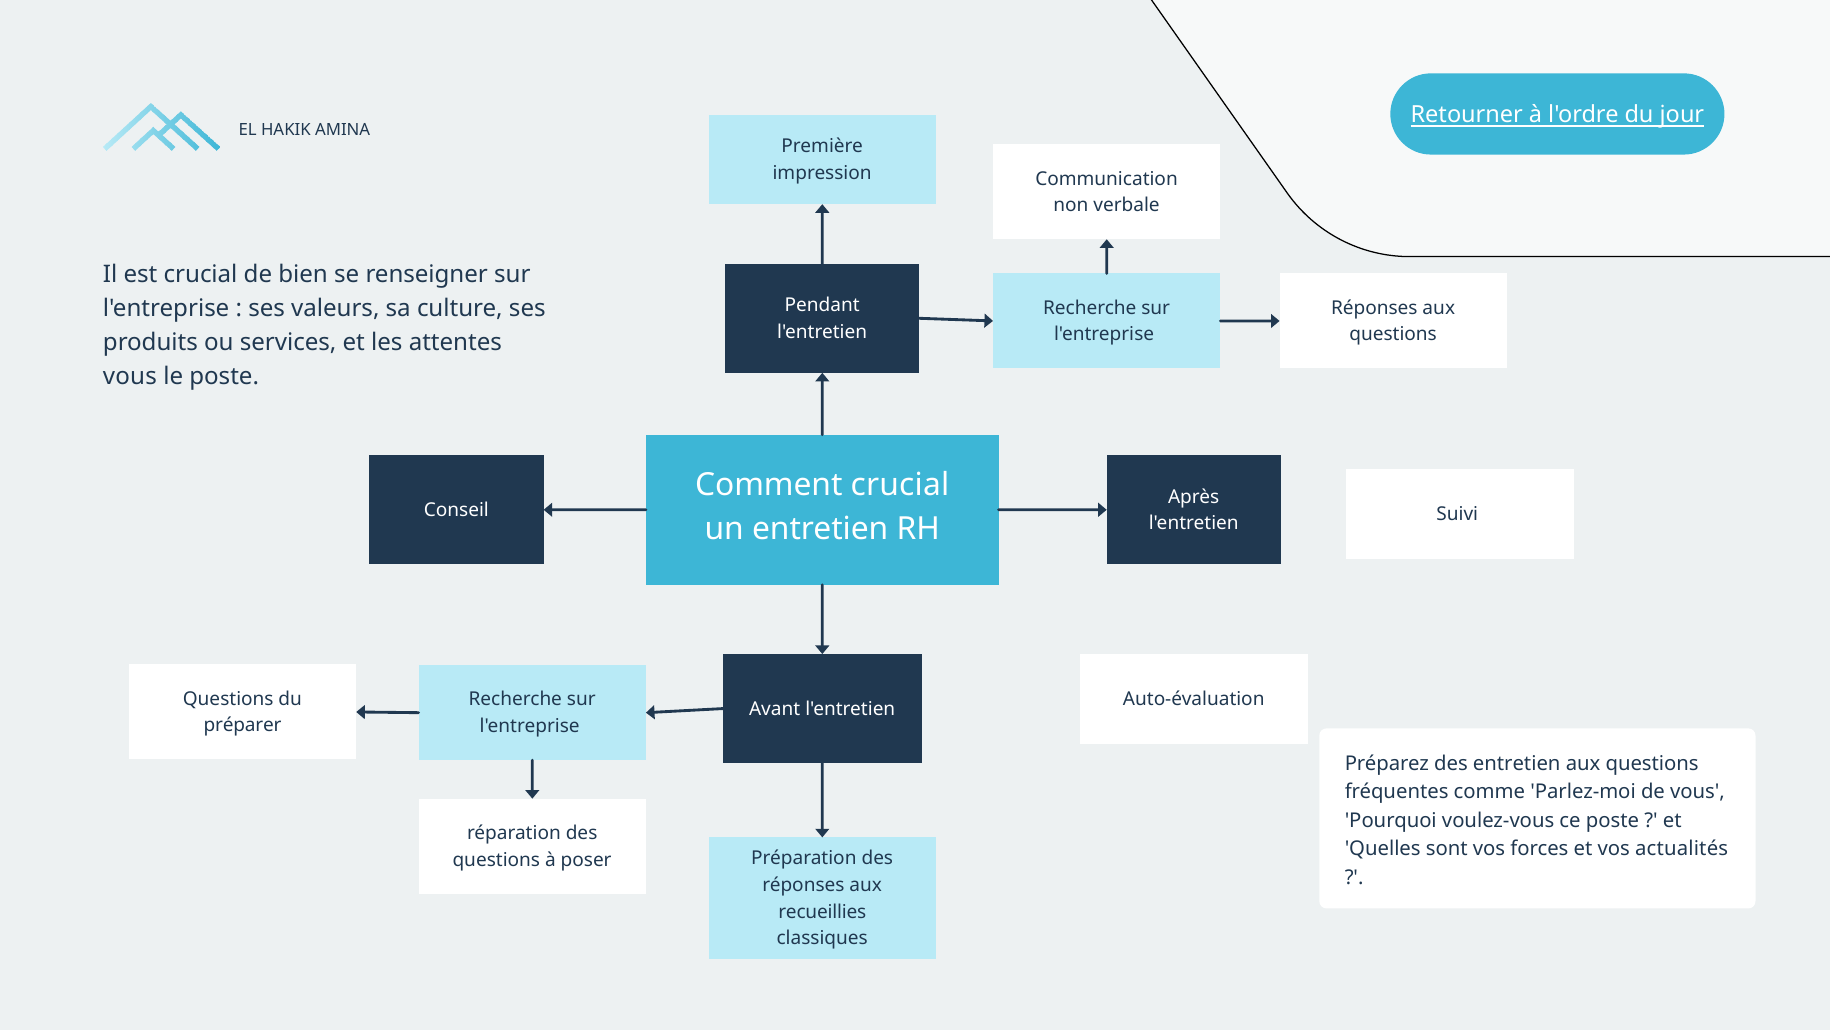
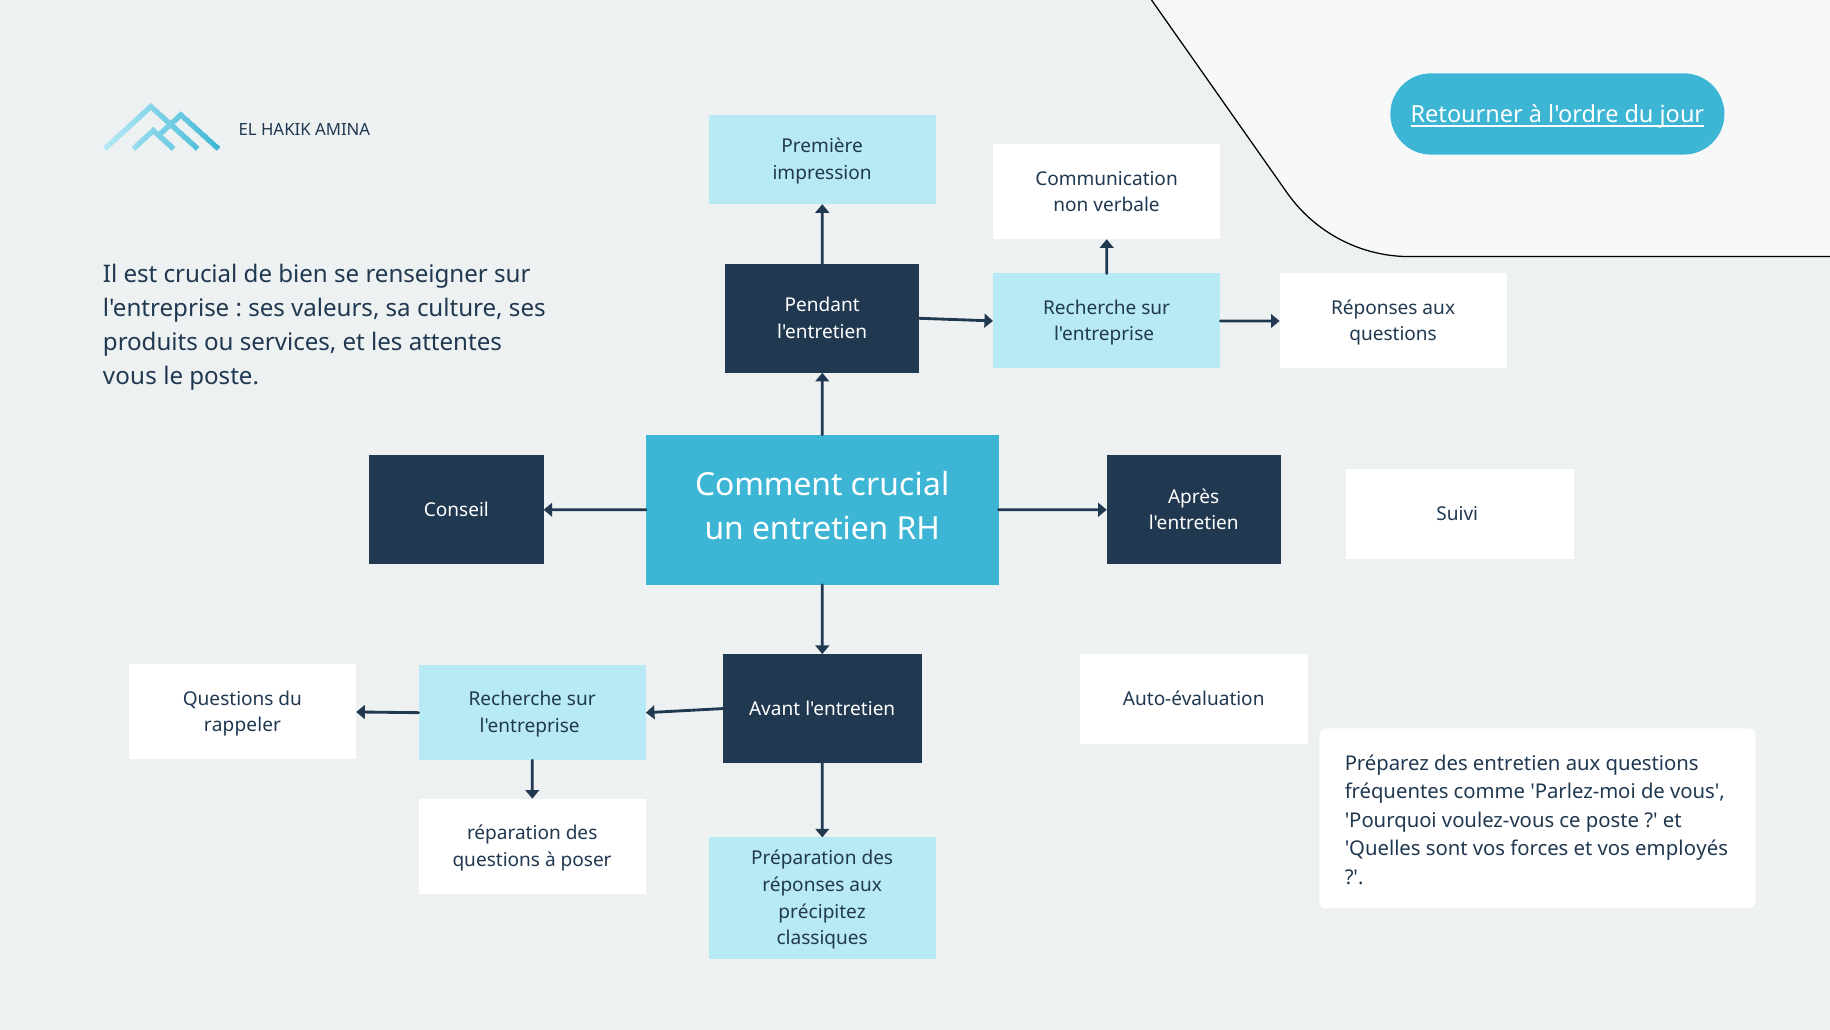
préparer: préparer -> rappeler
actualités: actualités -> employés
recueillies: recueillies -> précipitez
